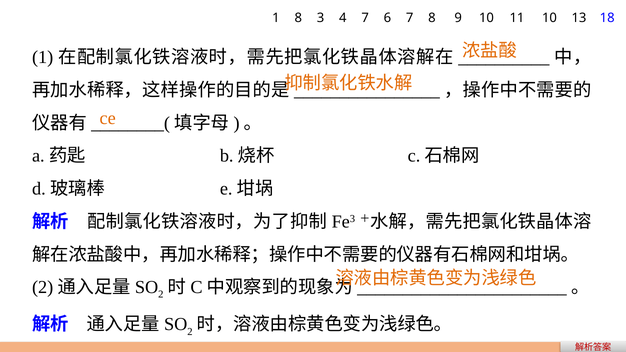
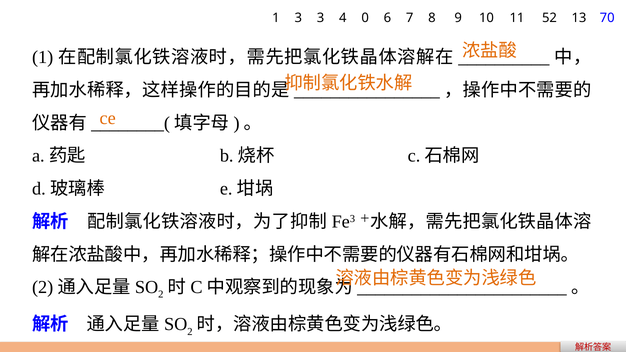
1 8: 8 -> 3
4 7: 7 -> 0
11 10: 10 -> 52
18: 18 -> 70
